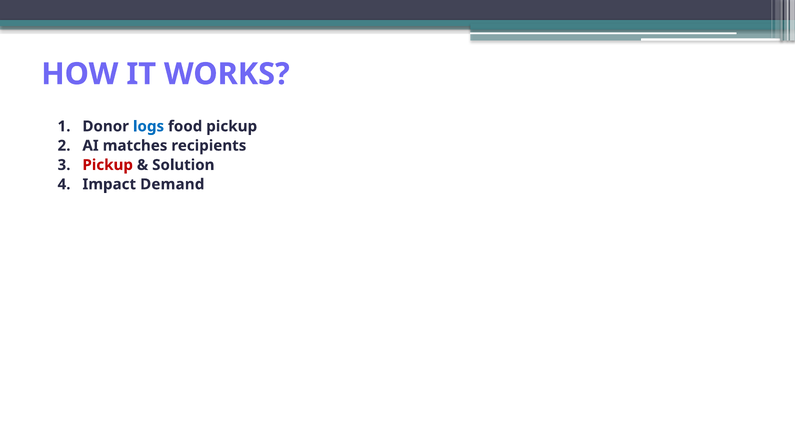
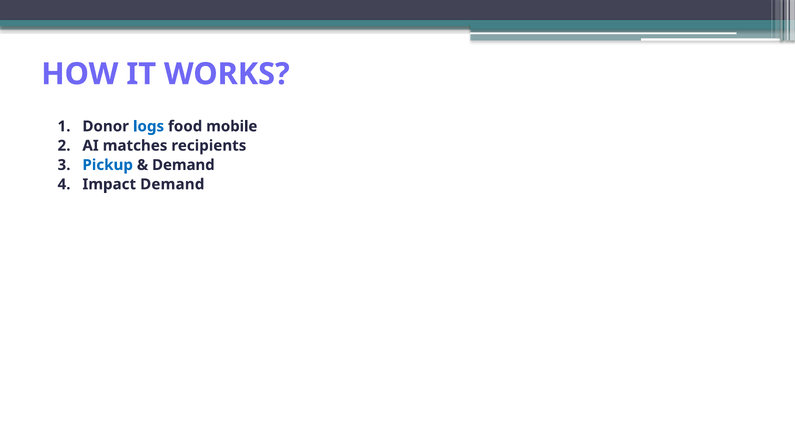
food pickup: pickup -> mobile
Pickup at (108, 165) colour: red -> blue
Solution at (183, 165): Solution -> Demand
